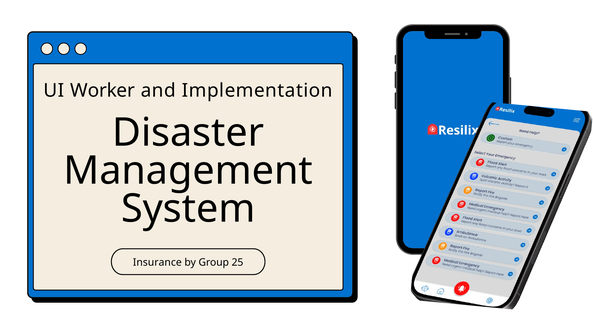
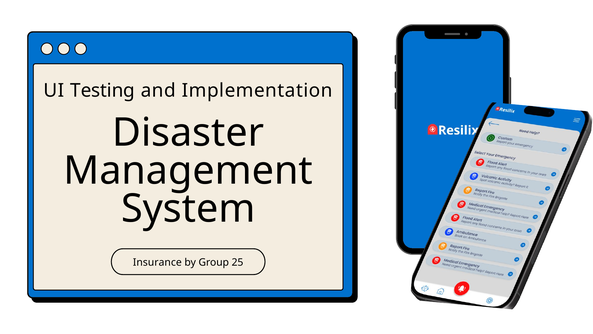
Worker: Worker -> Testing
